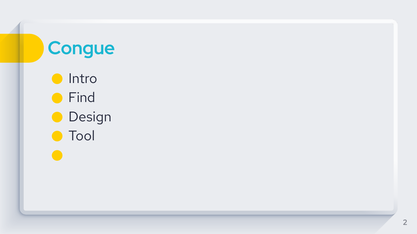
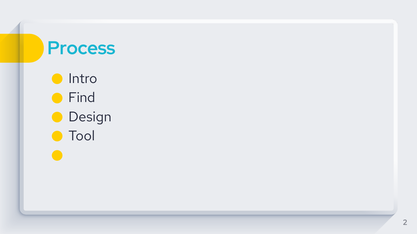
Congue: Congue -> Process
